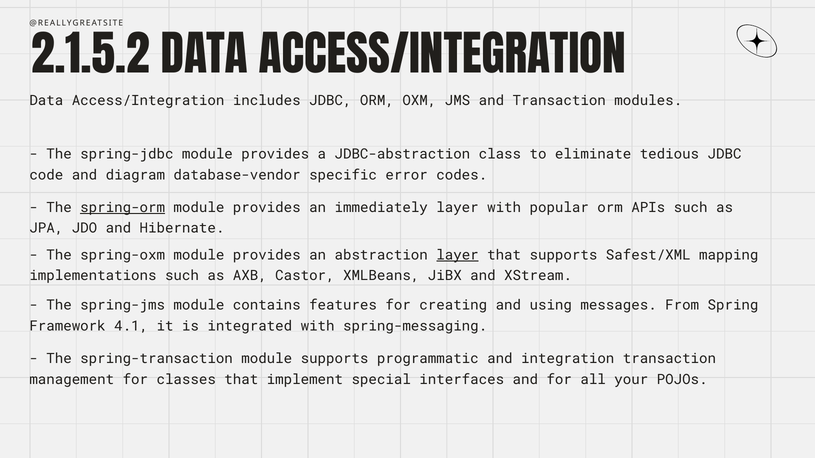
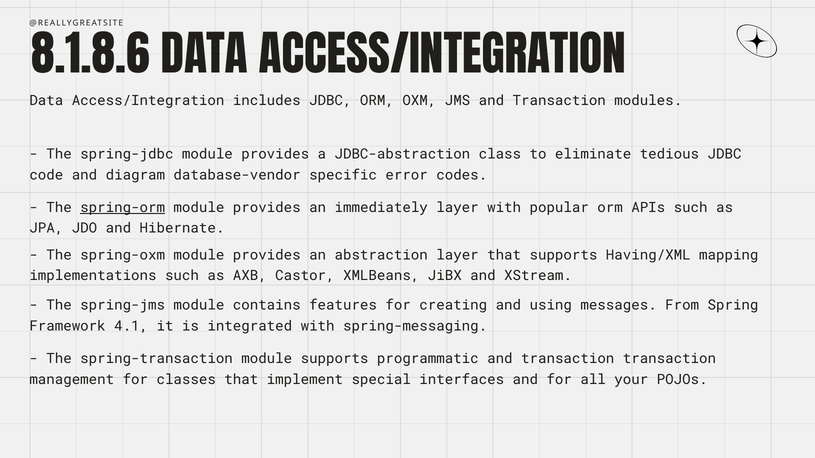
2.1.5.2: 2.1.5.2 -> 8.1.8.6
layer at (458, 255) underline: present -> none
Safest/XML: Safest/XML -> Having/XML
programmatic and integration: integration -> transaction
